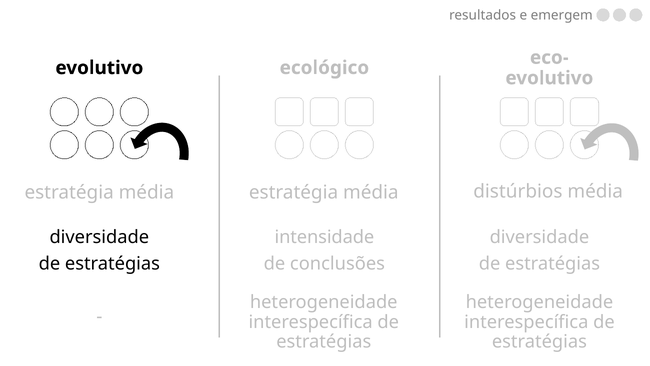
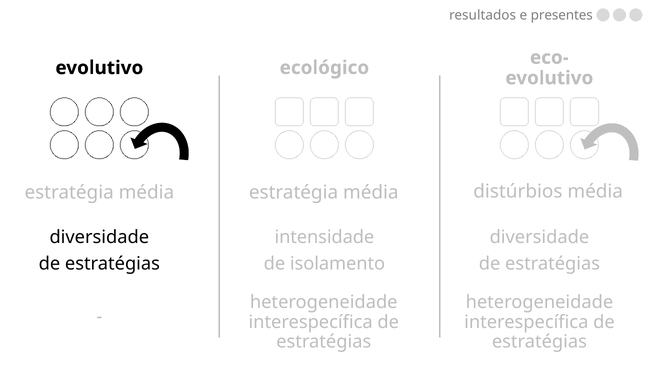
emergem: emergem -> presentes
conclusões: conclusões -> isolamento
